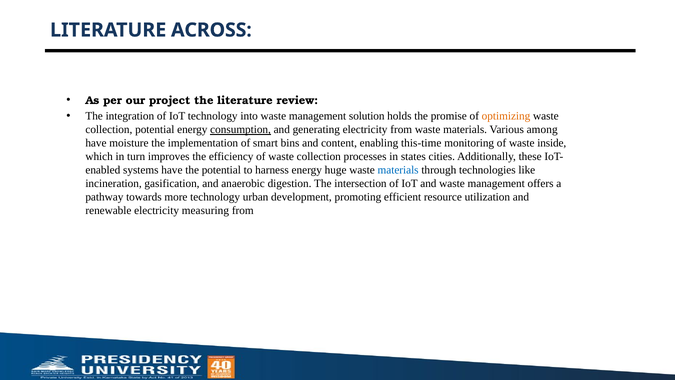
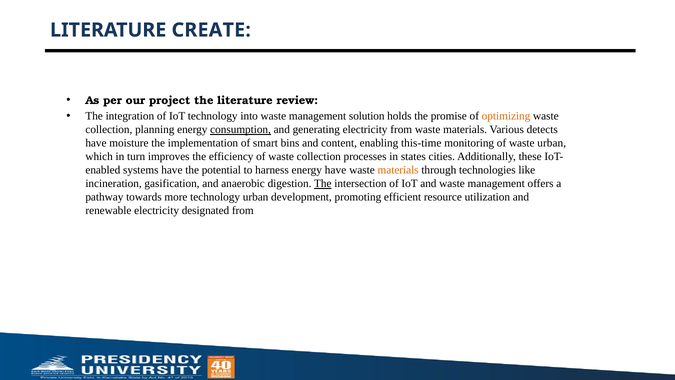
ACROSS: ACROSS -> CREATE
collection potential: potential -> planning
among: among -> detects
waste inside: inside -> urban
energy huge: huge -> have
materials at (398, 170) colour: blue -> orange
The at (323, 184) underline: none -> present
measuring: measuring -> designated
